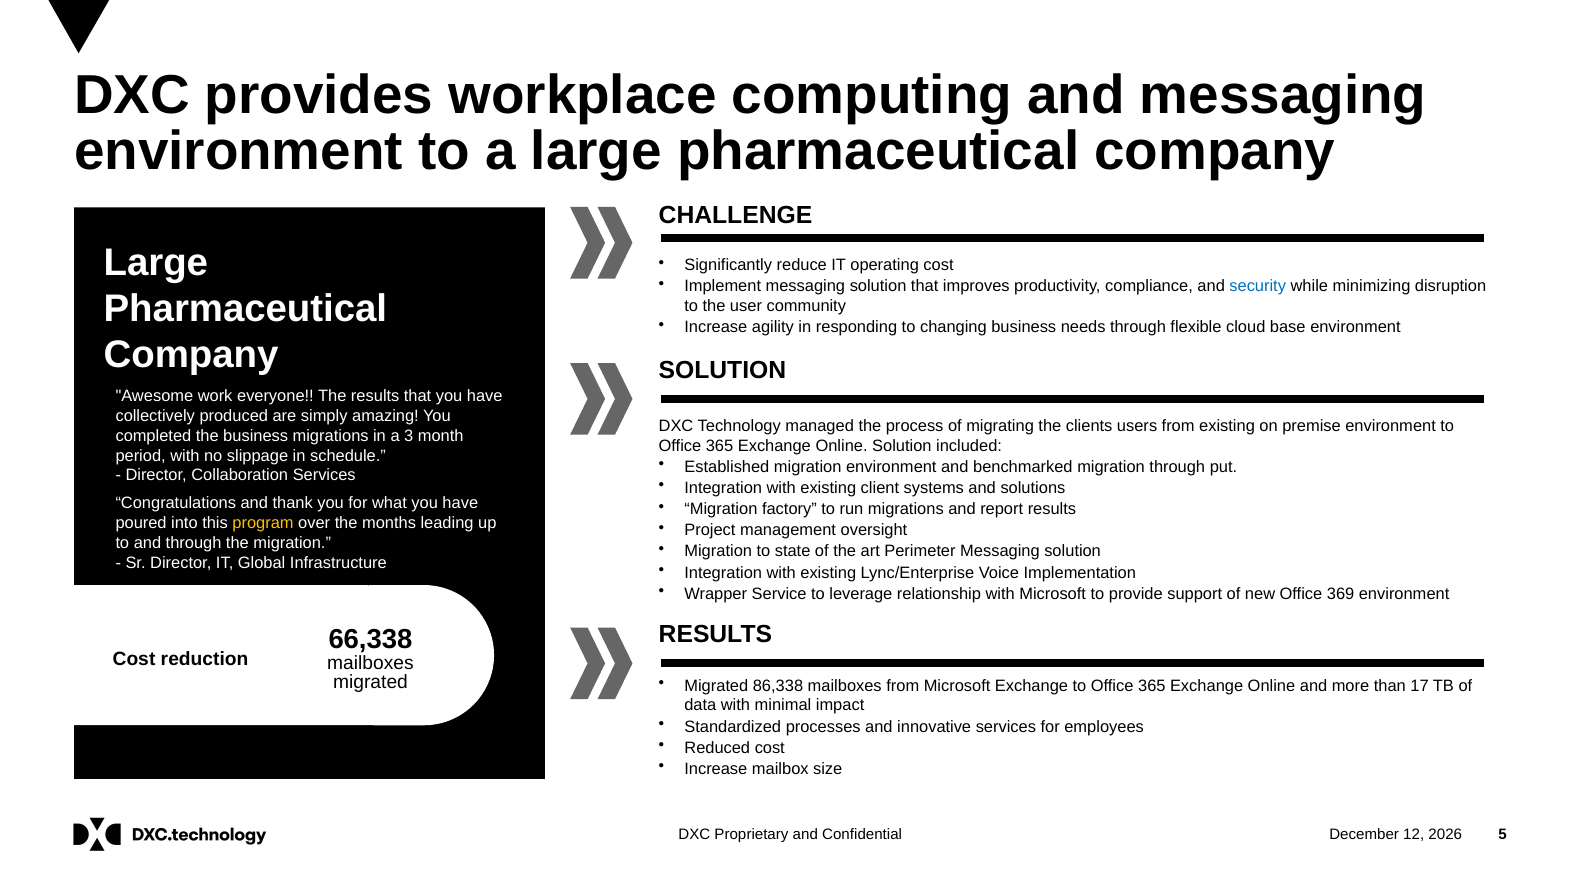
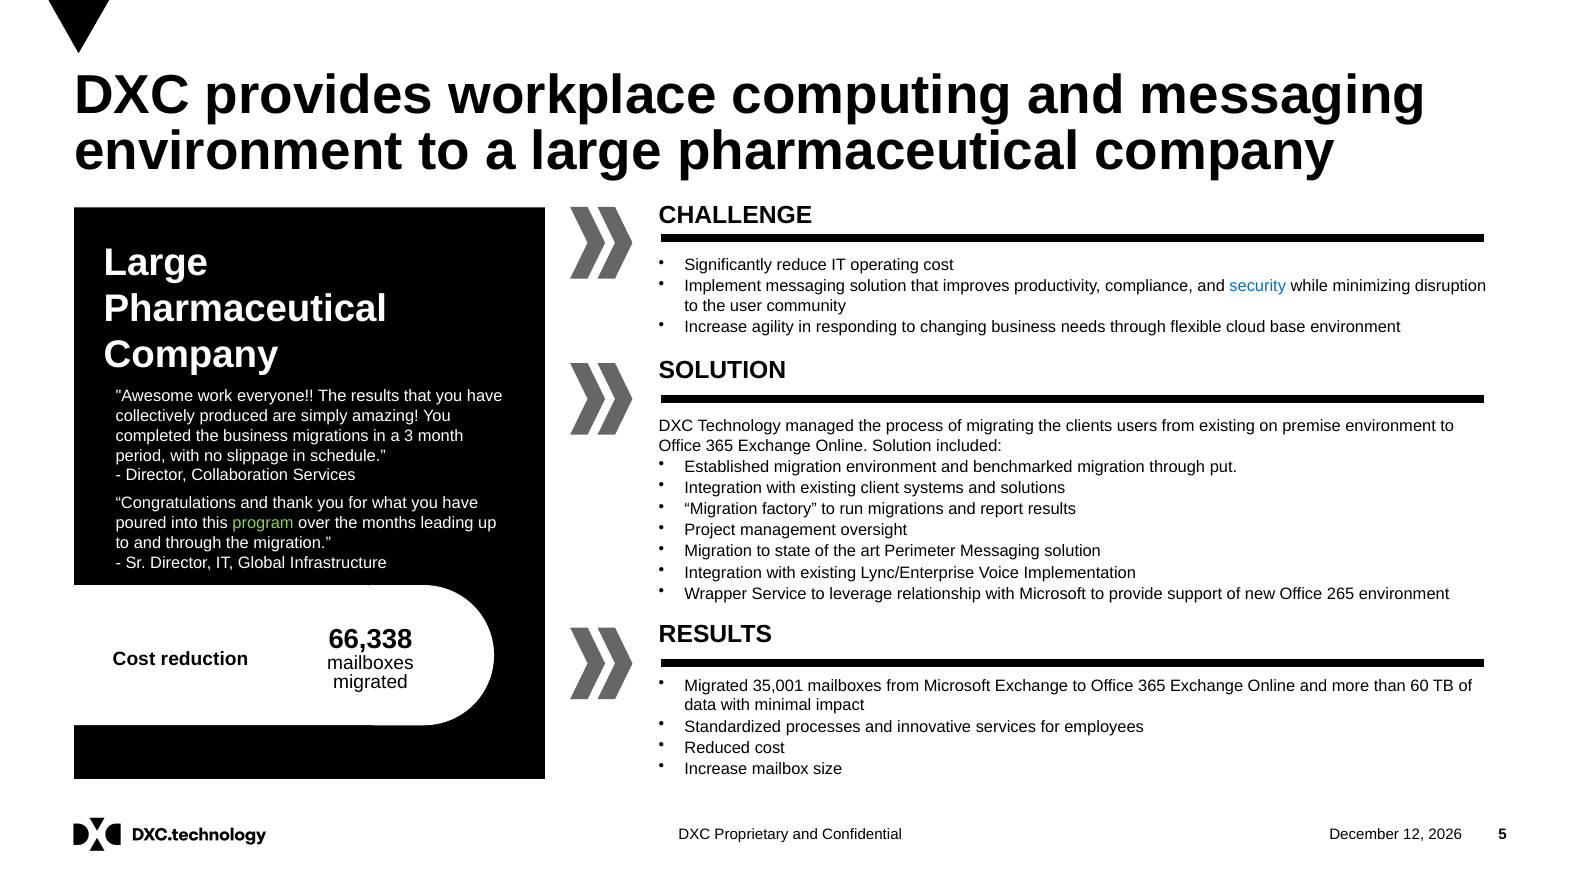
program colour: yellow -> light green
369: 369 -> 265
86,338: 86,338 -> 35,001
17: 17 -> 60
